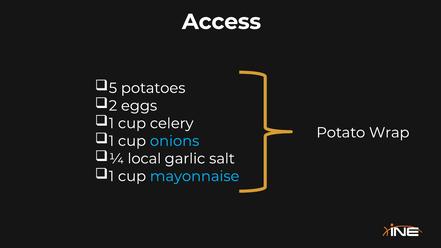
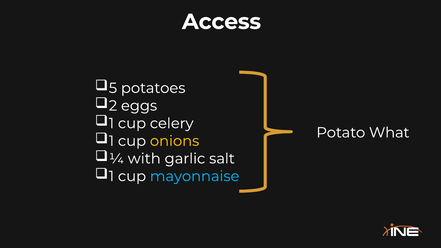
Wrap: Wrap -> What
onions colour: light blue -> yellow
local: local -> with
